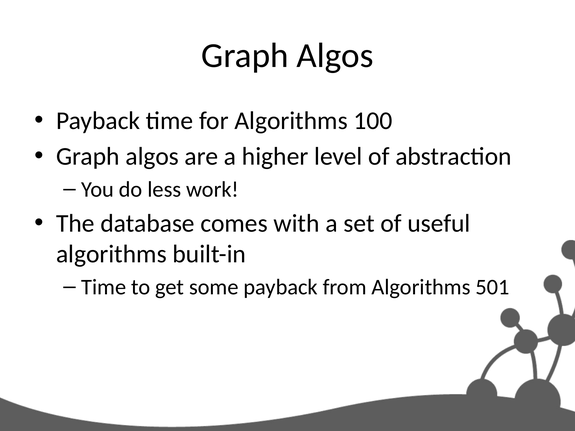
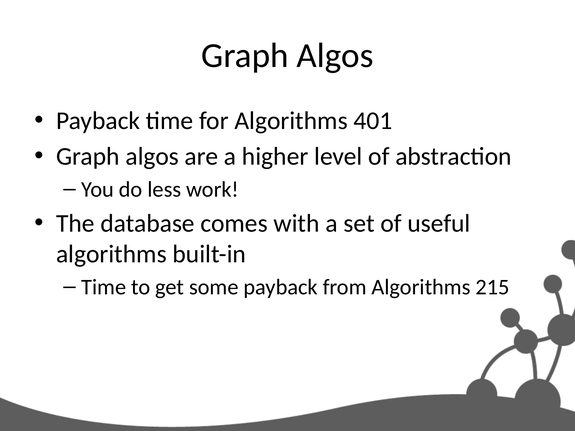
100: 100 -> 401
501: 501 -> 215
